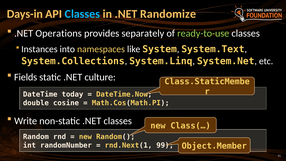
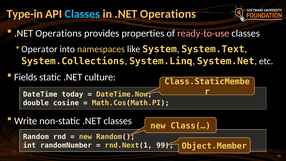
Days-in: Days-in -> Type-in
in .NET Randomize: Randomize -> Operations
separately: separately -> properties
ready-to-use colour: light green -> pink
Instances: Instances -> Operator
